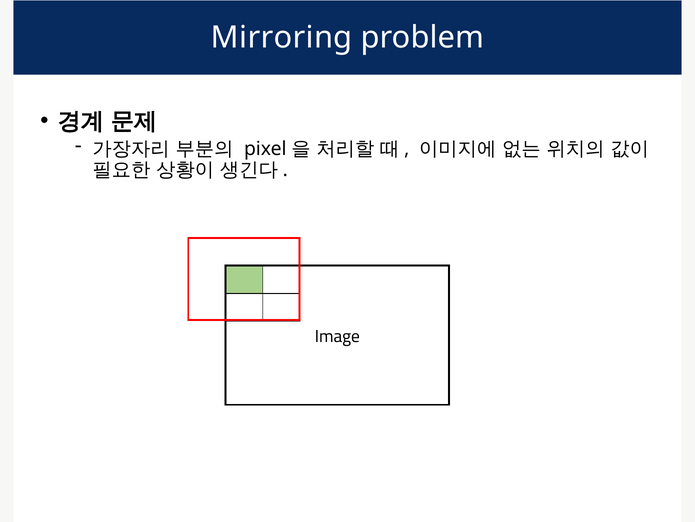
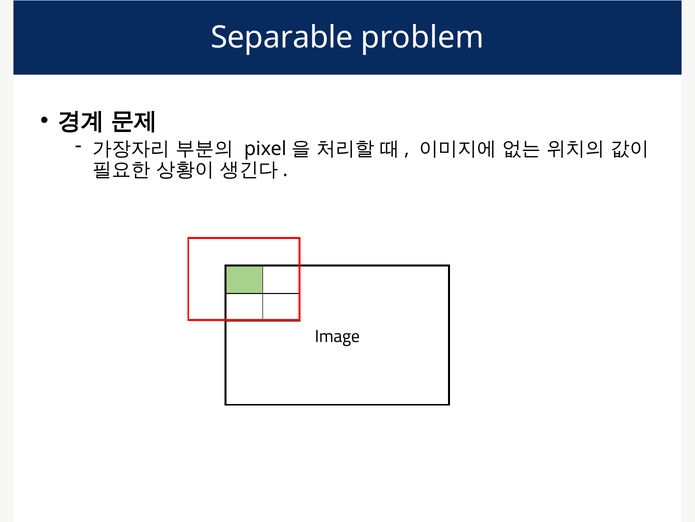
Mirroring: Mirroring -> Separable
